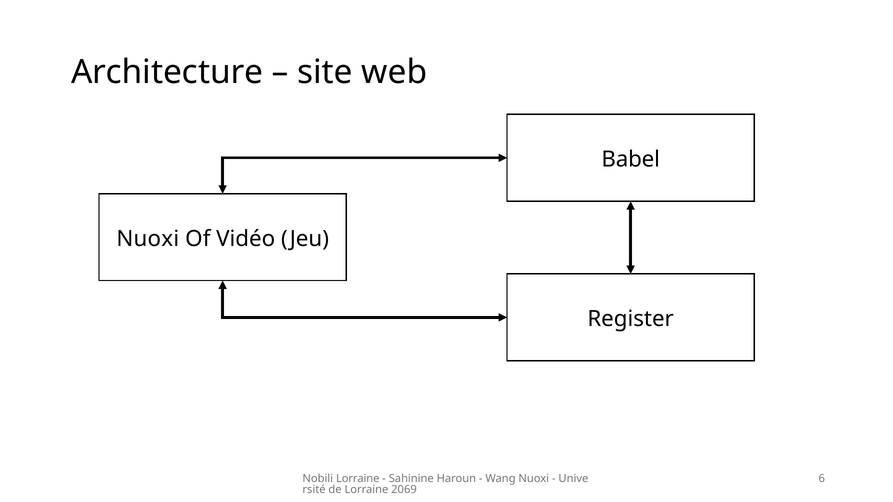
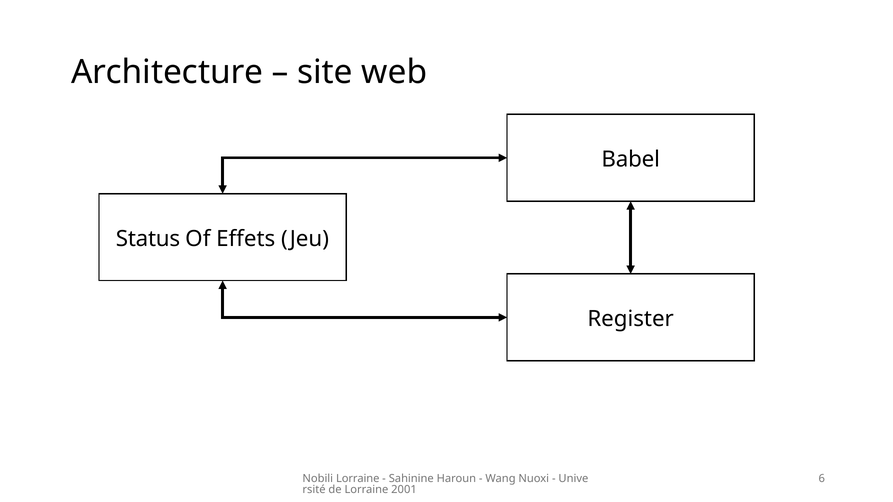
Nuoxi at (148, 239): Nuoxi -> Status
Vidéo: Vidéo -> Effets
2069: 2069 -> 2001
